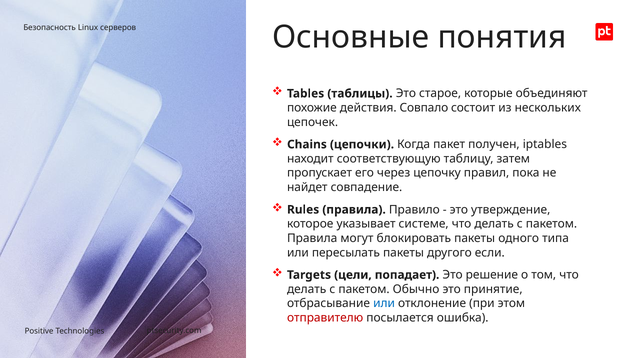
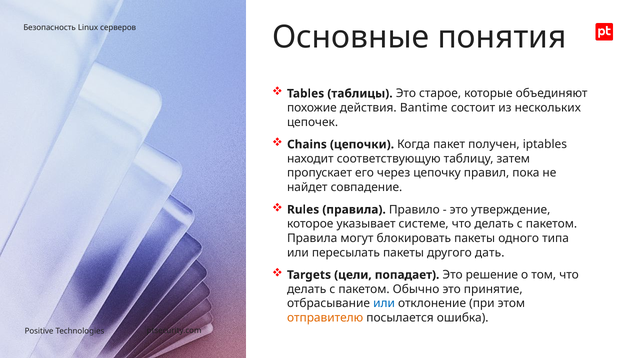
Совпало: Совпало -> Bantime
если: если -> дать
отправителю colour: red -> orange
